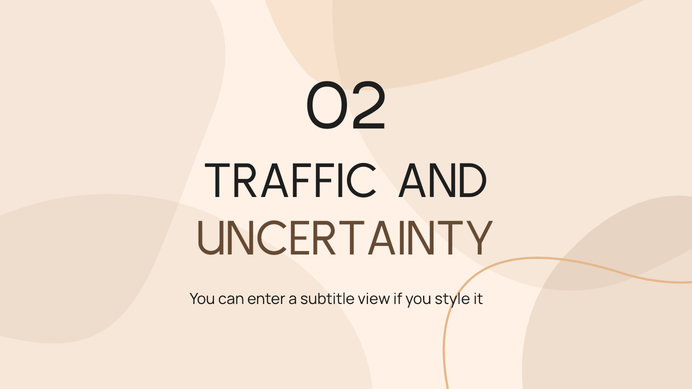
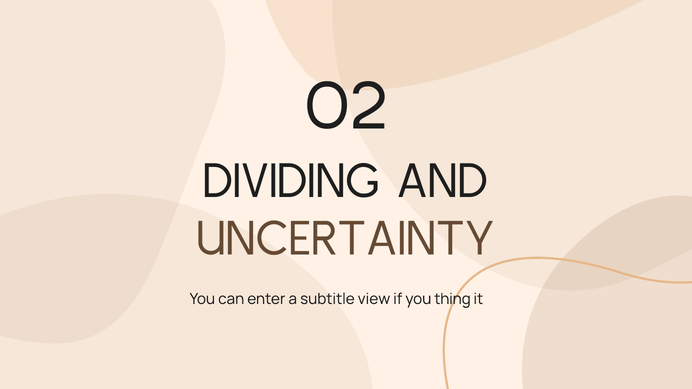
TRAFFIC: TRAFFIC -> DIVIDING
style: style -> thing
